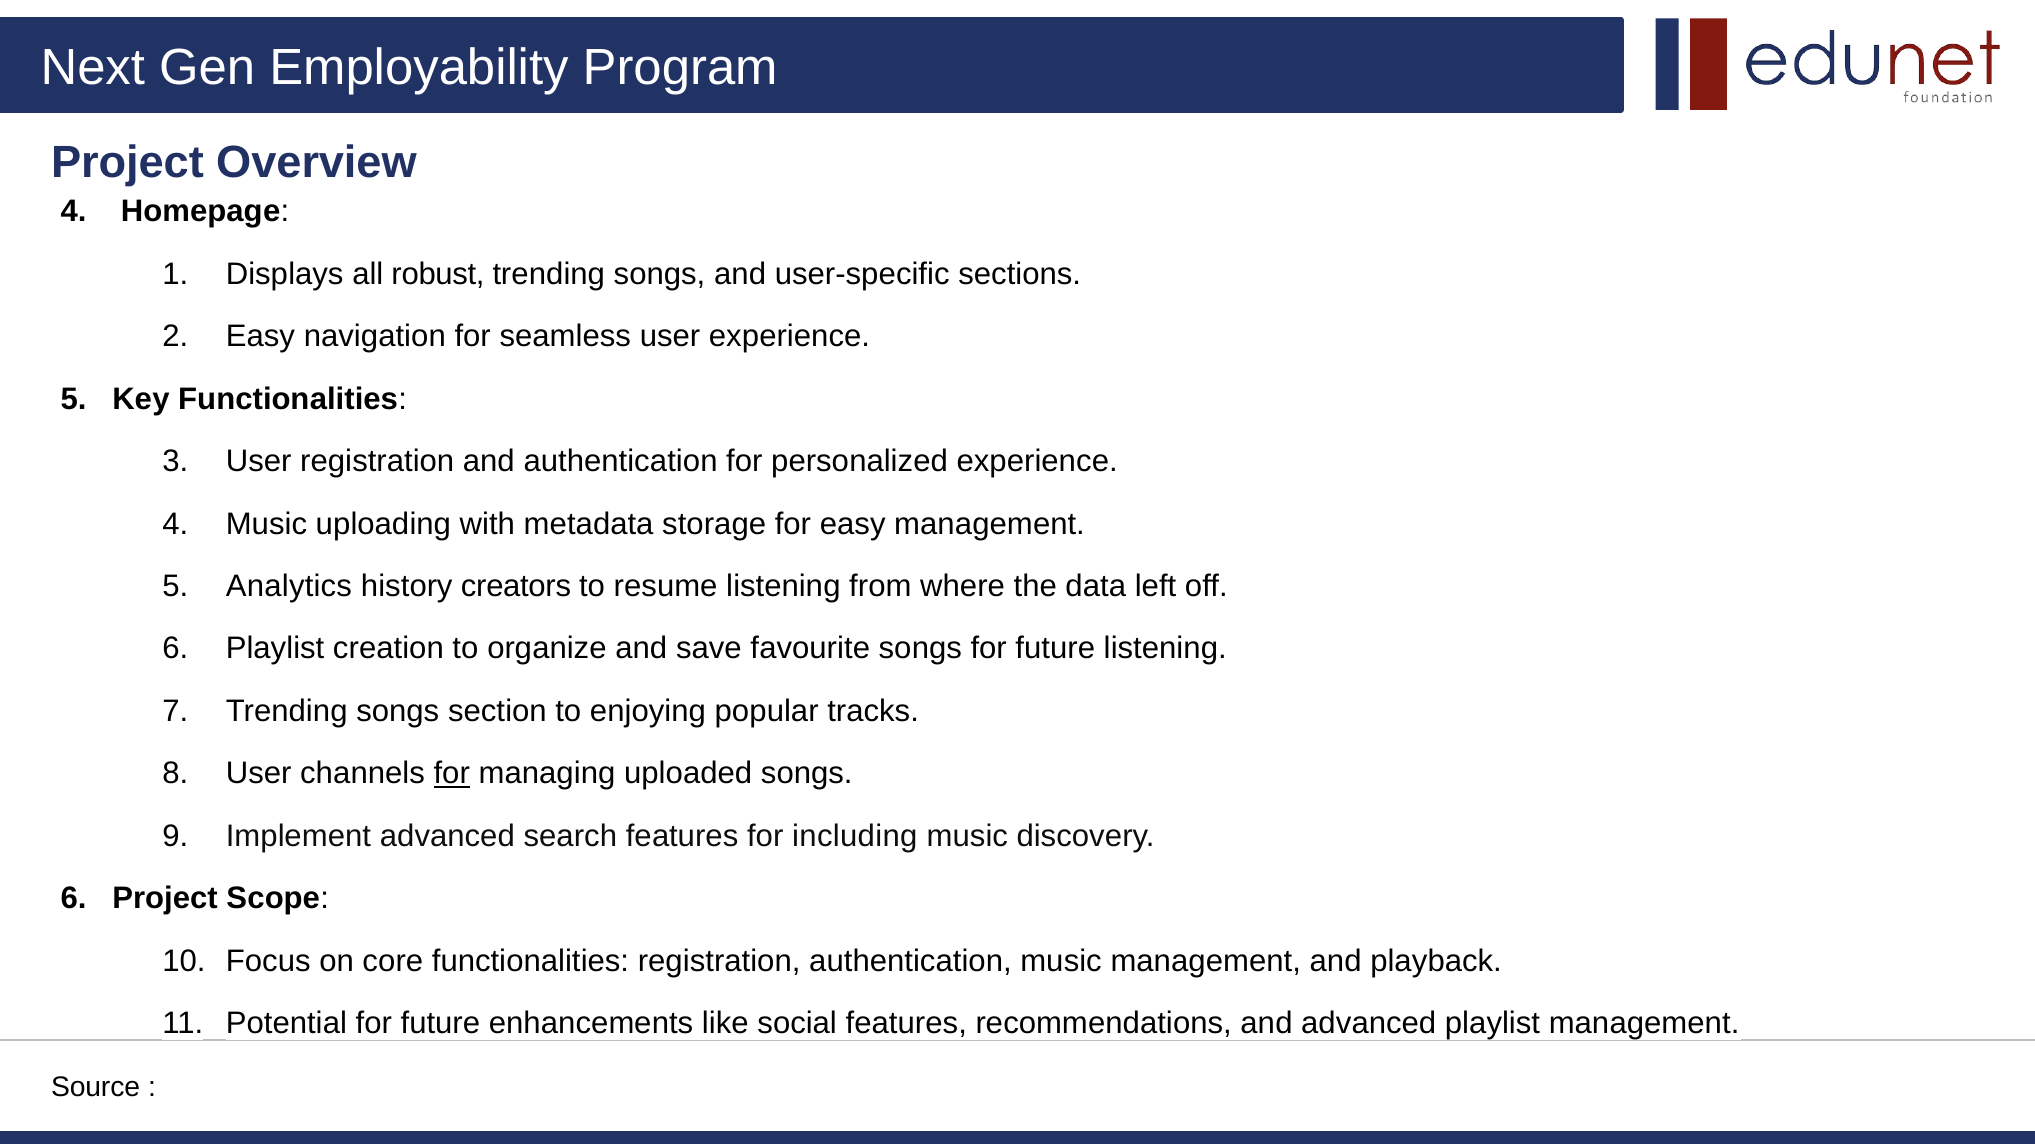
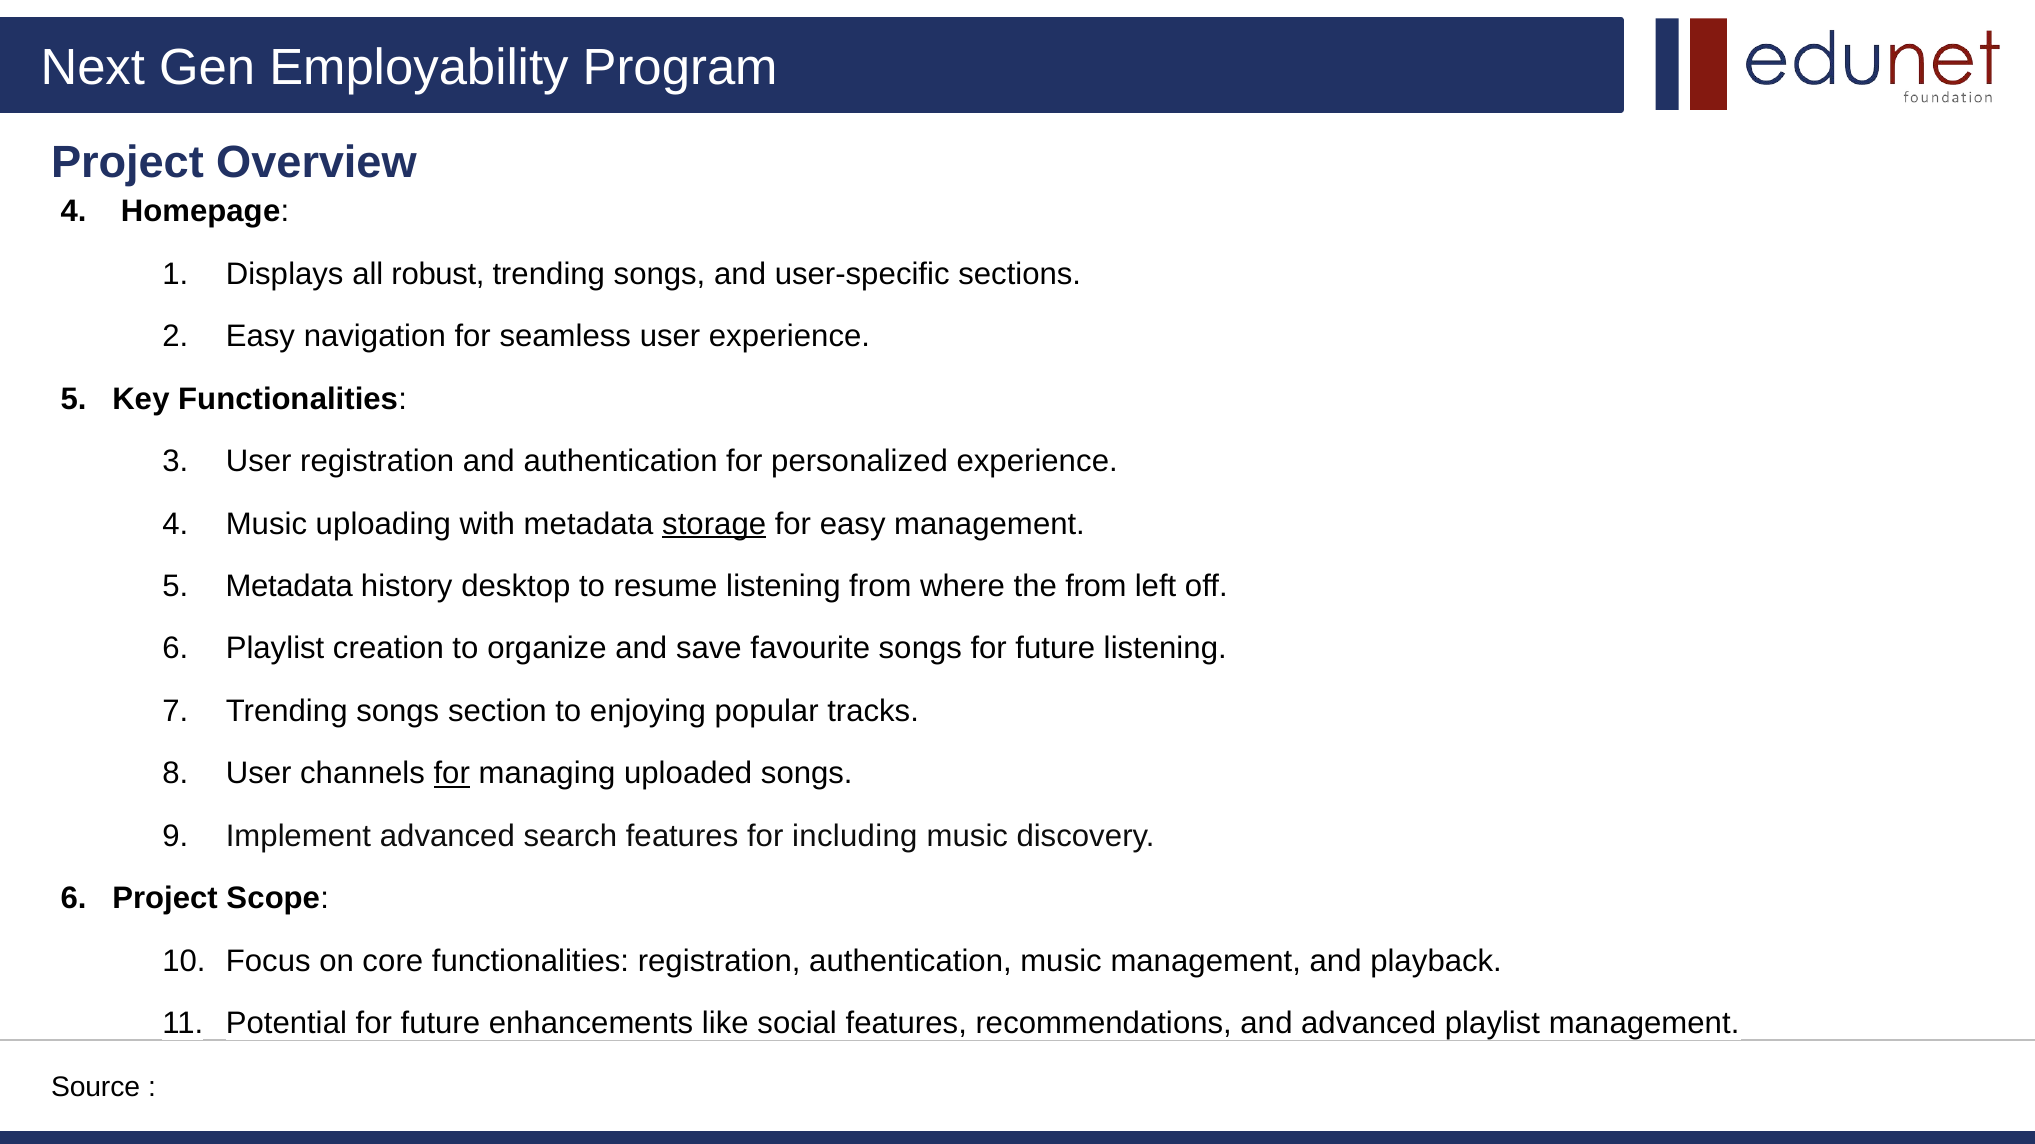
storage underline: none -> present
5 Analytics: Analytics -> Metadata
creators: creators -> desktop
the data: data -> from
